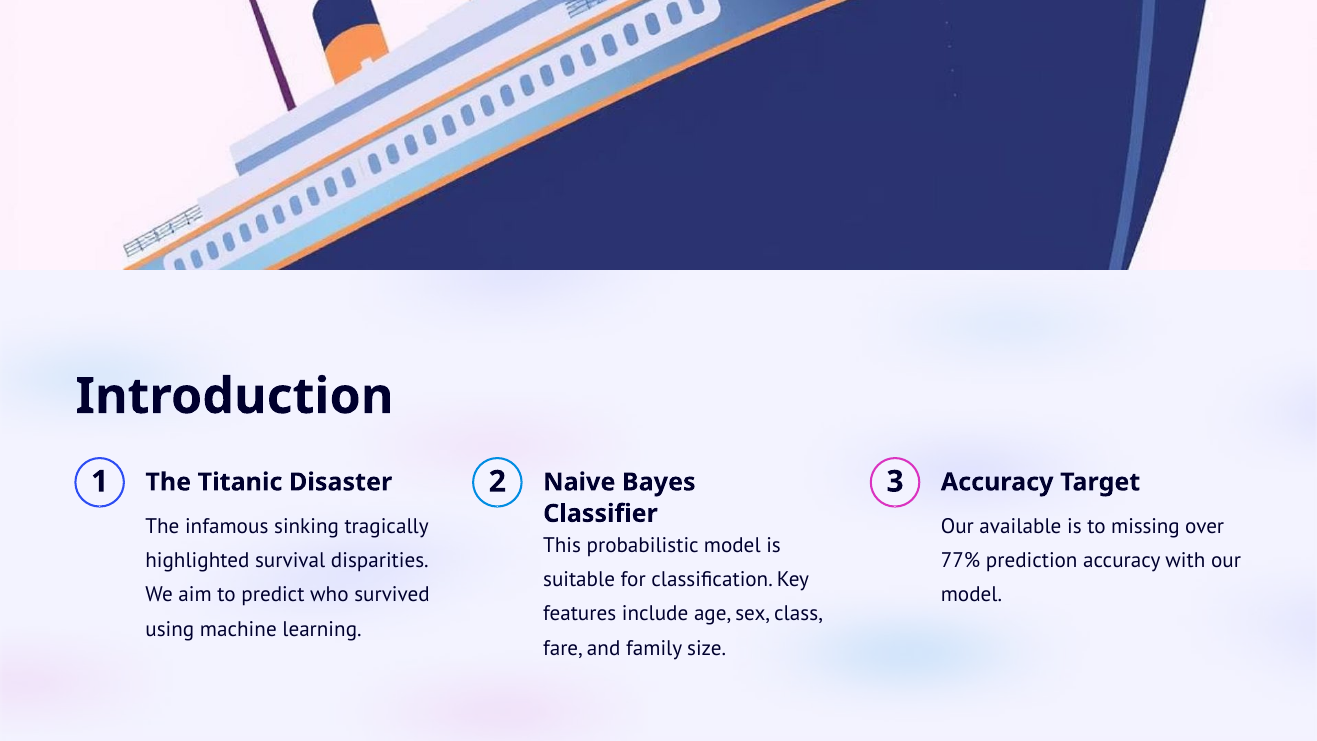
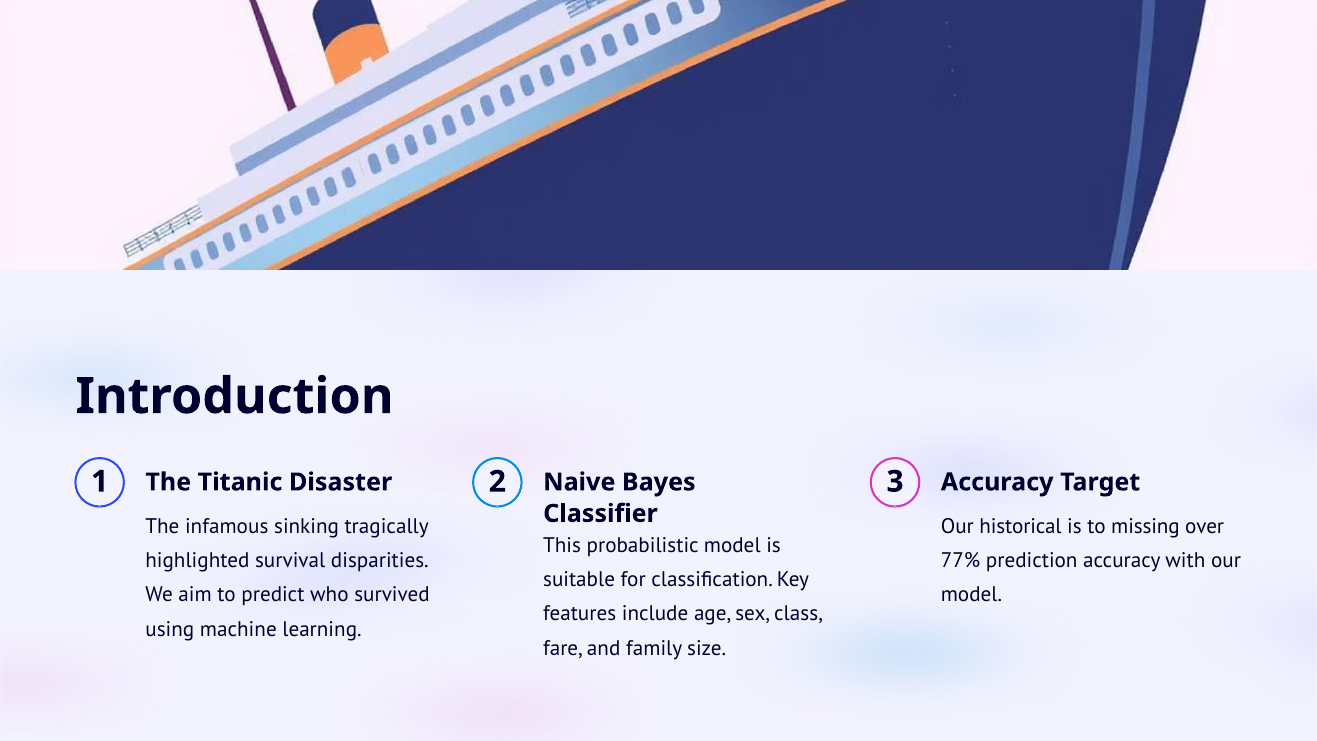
available: available -> historical
